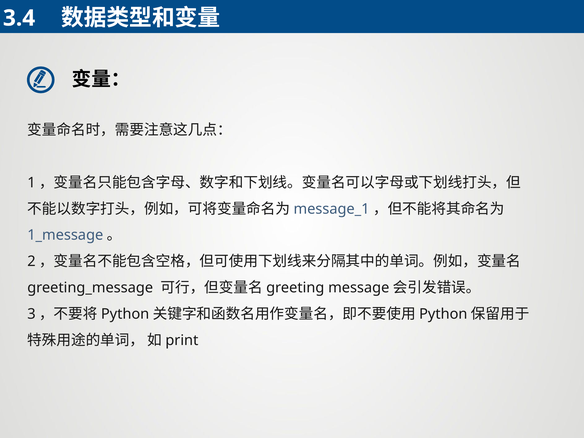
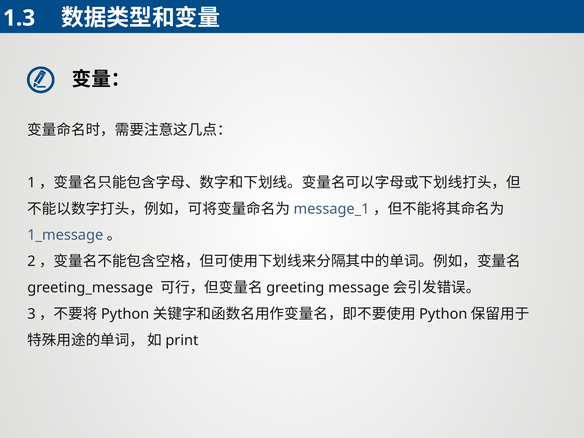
3.4: 3.4 -> 1.3
